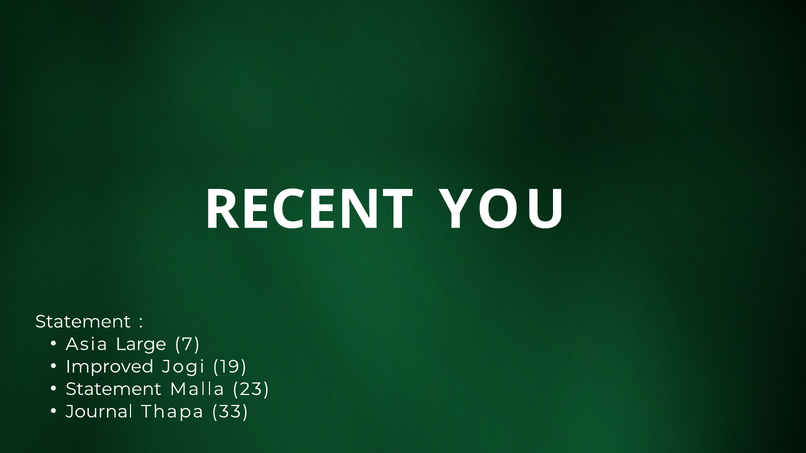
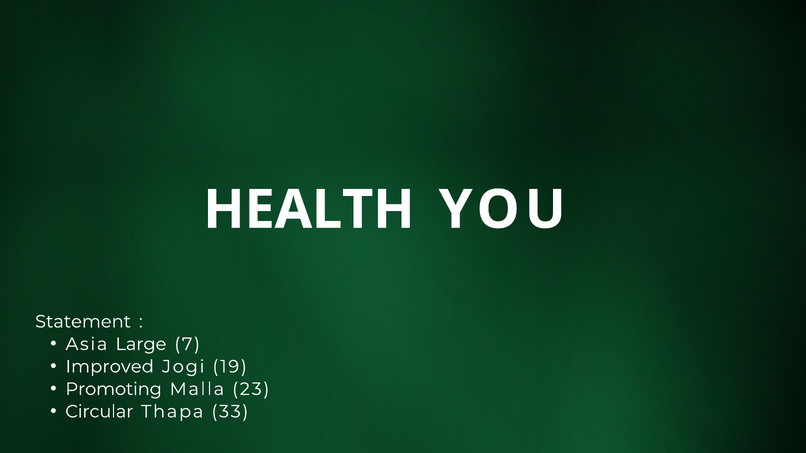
RECENT: RECENT -> HEALTH
Statement at (114, 389): Statement -> Promoting
Journal: Journal -> Circular
